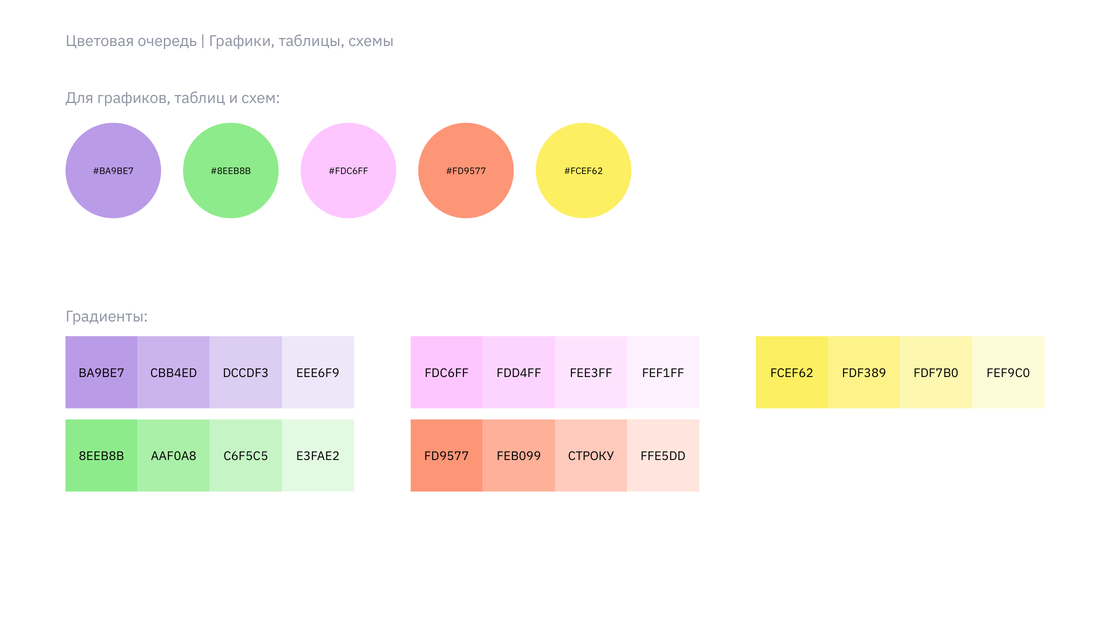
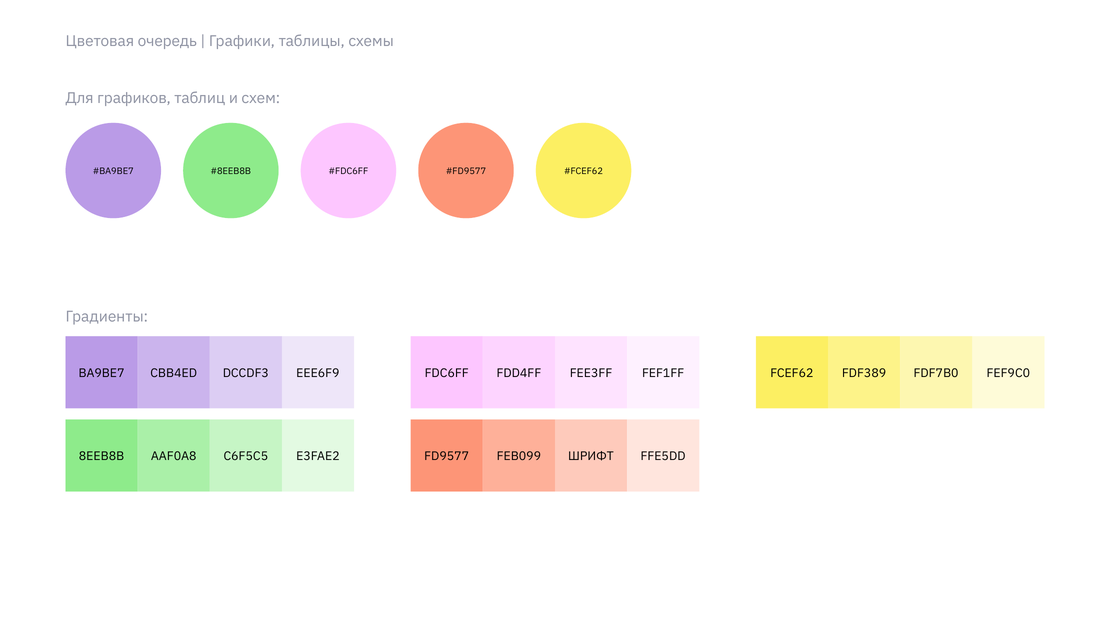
СТРОКУ: СТРОКУ -> ШРИФТ
